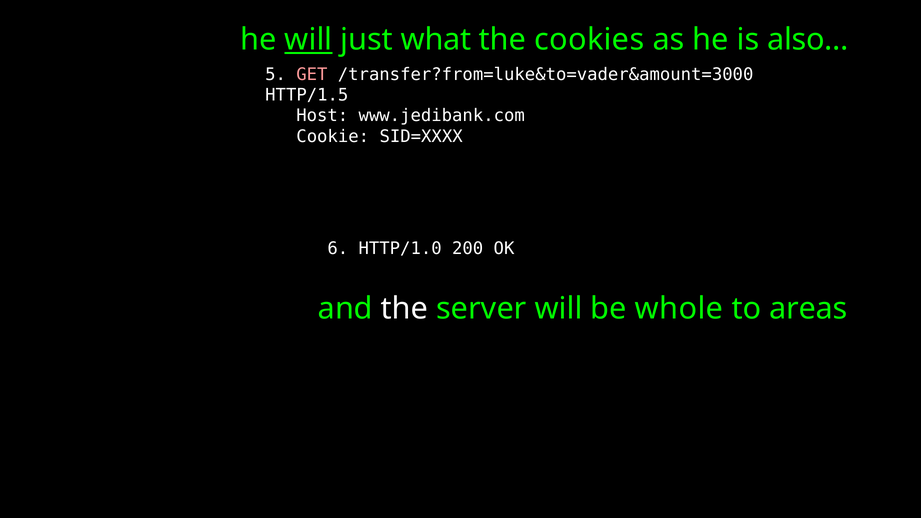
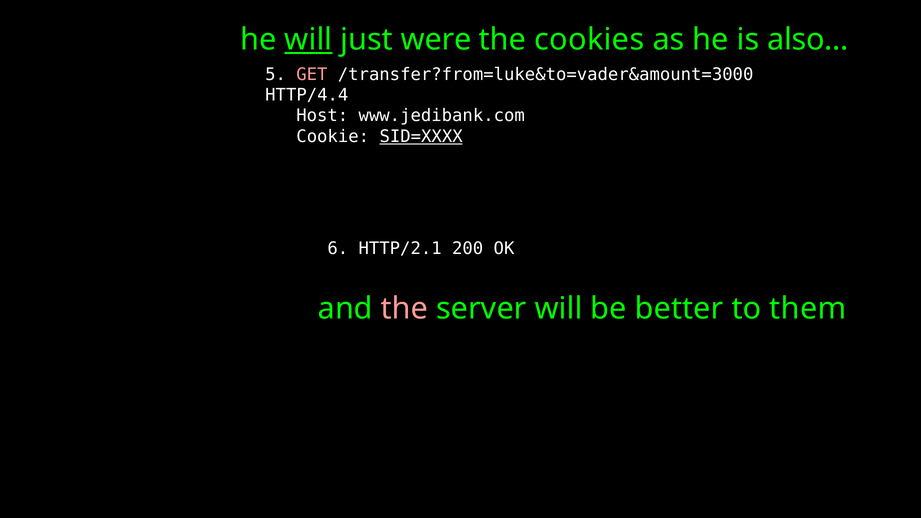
what: what -> were
HTTP/1.5: HTTP/1.5 -> HTTP/4.4
SID=XXXX underline: none -> present
HTTP/1.0: HTTP/1.0 -> HTTP/2.1
the at (405, 309) colour: white -> pink
whole: whole -> better
areas: areas -> them
